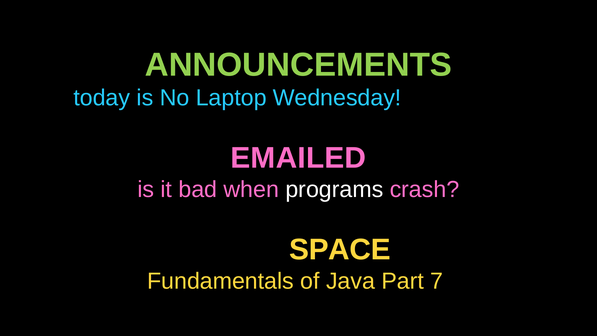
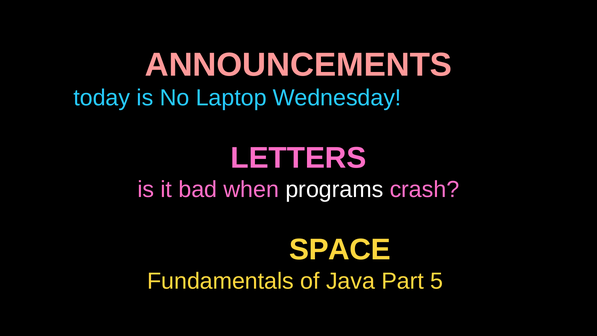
ANNOUNCEMENTS colour: light green -> pink
EMAILED: EMAILED -> LETTERS
7: 7 -> 5
